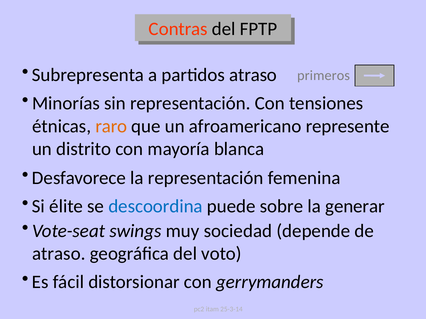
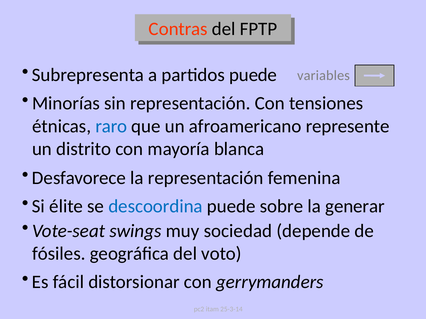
partidos atraso: atraso -> puede
primeros: primeros -> variables
raro colour: orange -> blue
atraso at (59, 254): atraso -> fósiles
